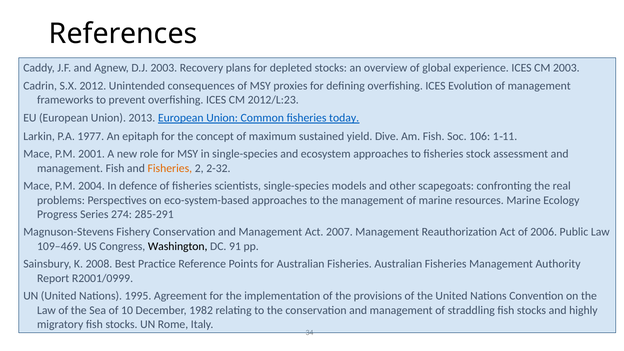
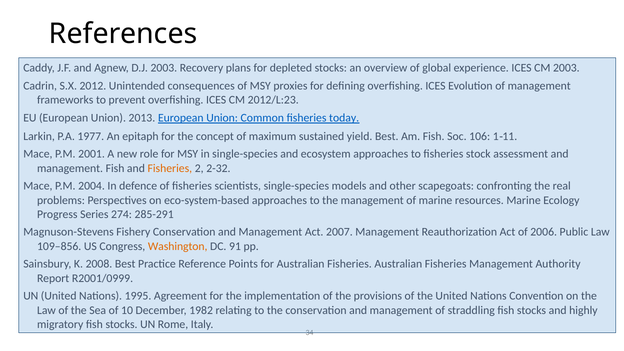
yield Dive: Dive -> Best
109–469: 109–469 -> 109–856
Washington colour: black -> orange
